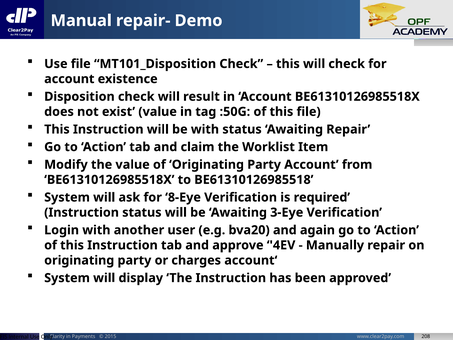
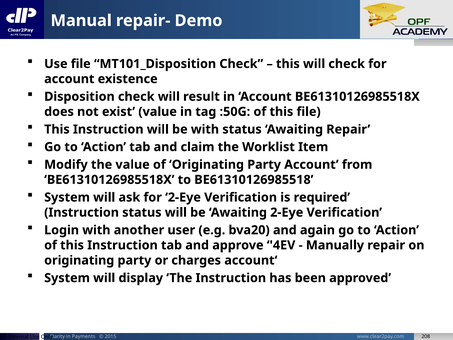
for 8-Eye: 8-Eye -> 2-Eye
Awaiting 3-Eye: 3-Eye -> 2-Eye
